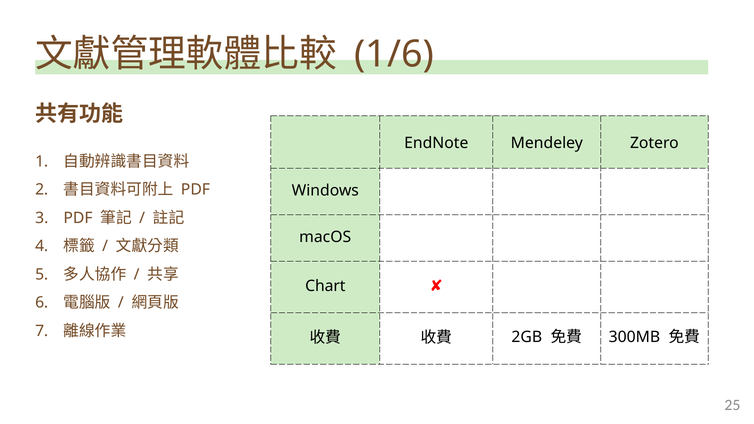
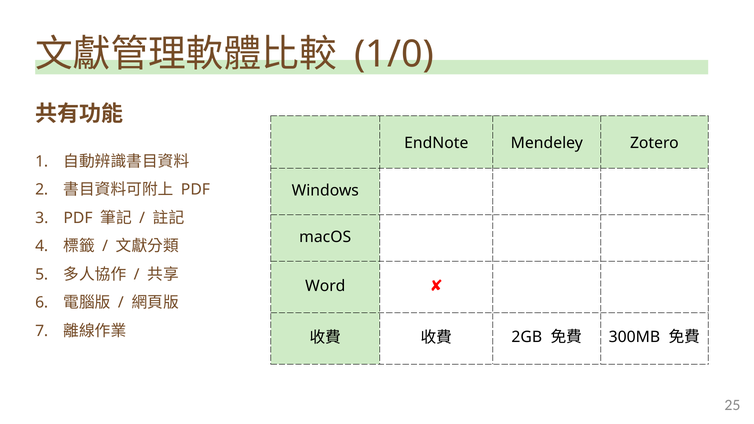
1/6: 1/6 -> 1/0
Chart: Chart -> Word
